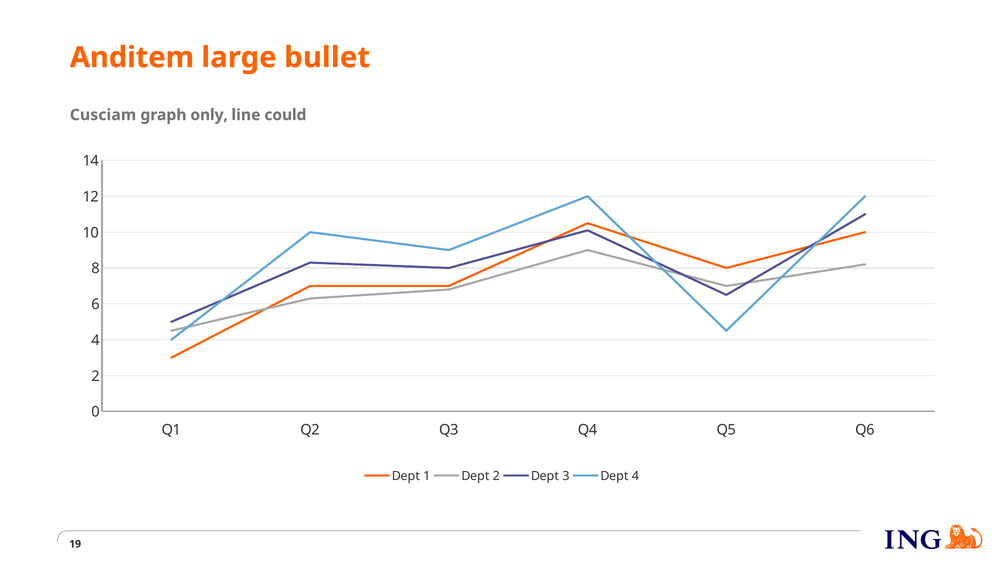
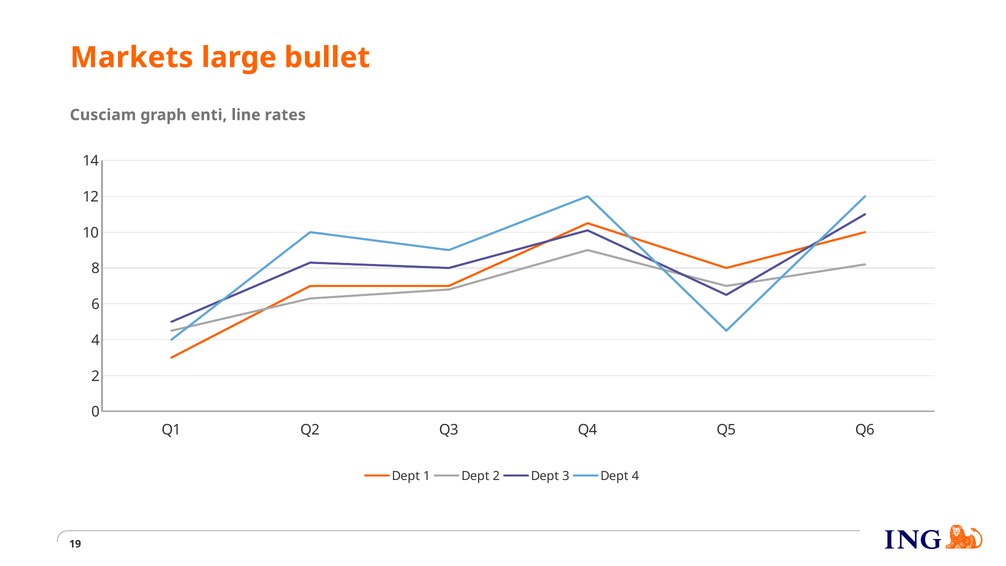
Anditem: Anditem -> Markets
only: only -> enti
could: could -> rates
